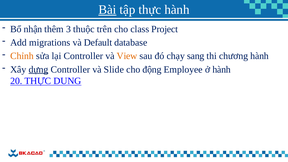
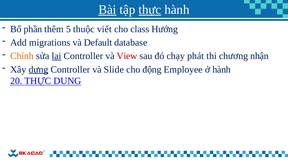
thực at (150, 10) underline: none -> present
nhận: nhận -> phần
3: 3 -> 5
trên: trên -> viết
Project: Project -> Hướng
lại underline: none -> present
View colour: orange -> red
sang: sang -> phát
chương hành: hành -> nhận
